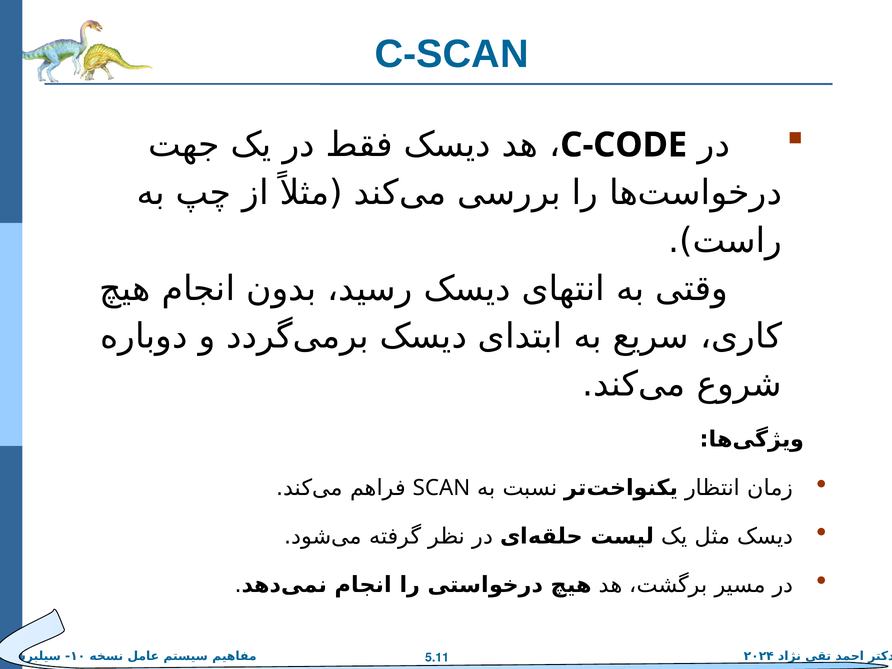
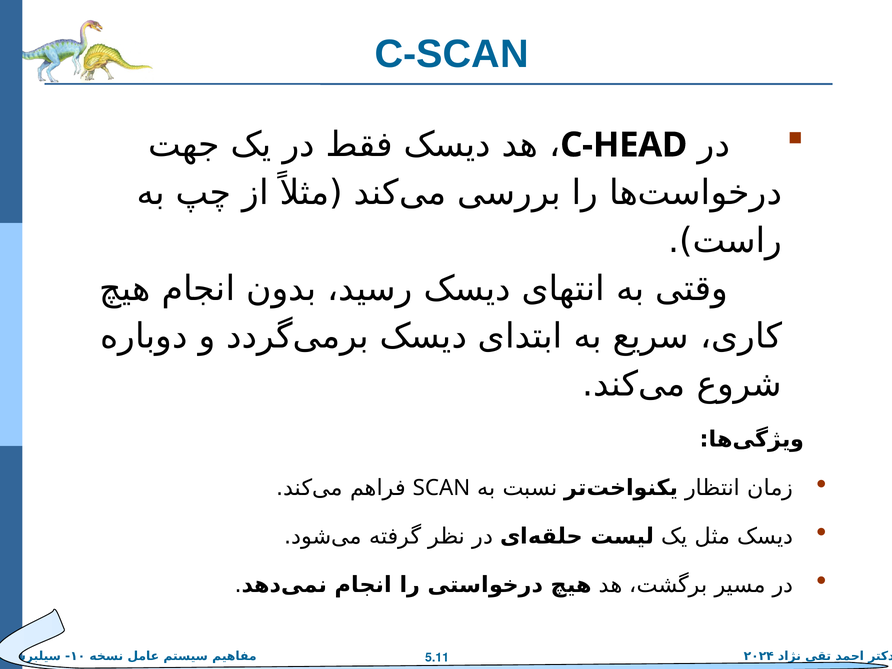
C-CODE: C-CODE -> C-HEAD
